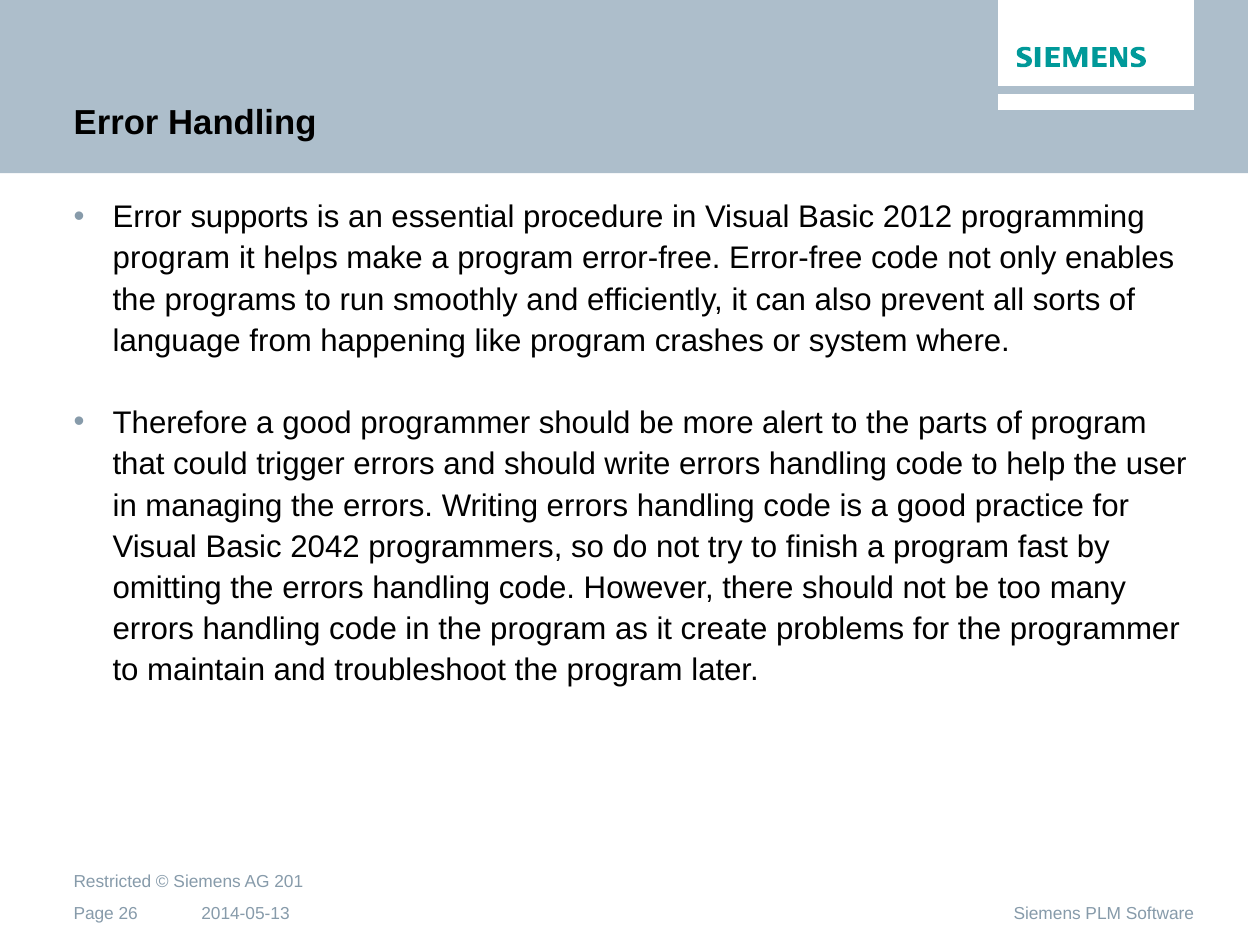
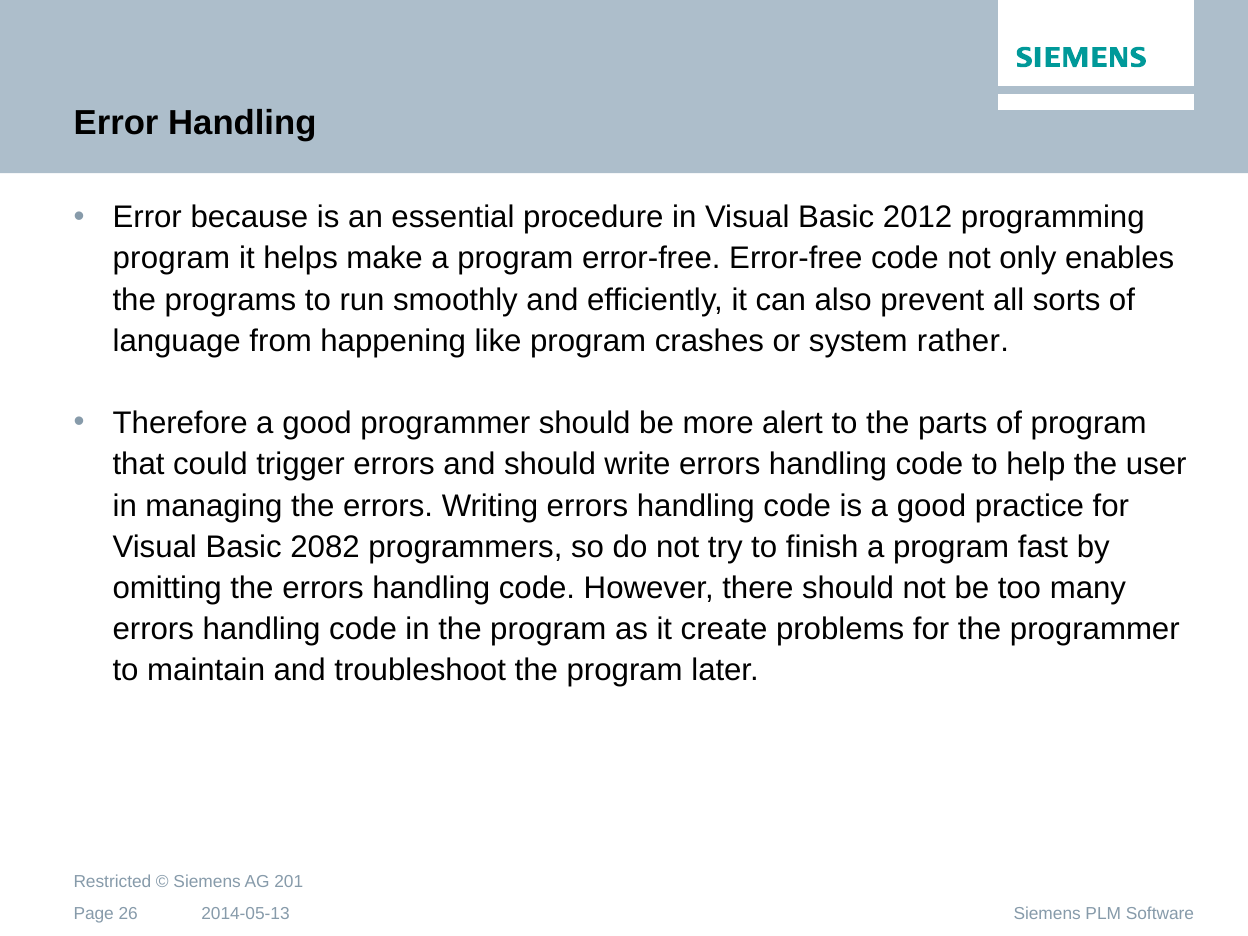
supports: supports -> because
where: where -> rather
2042: 2042 -> 2082
